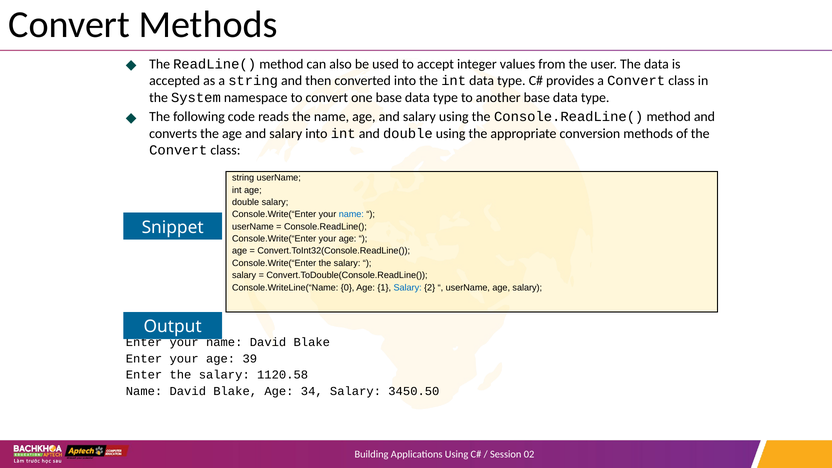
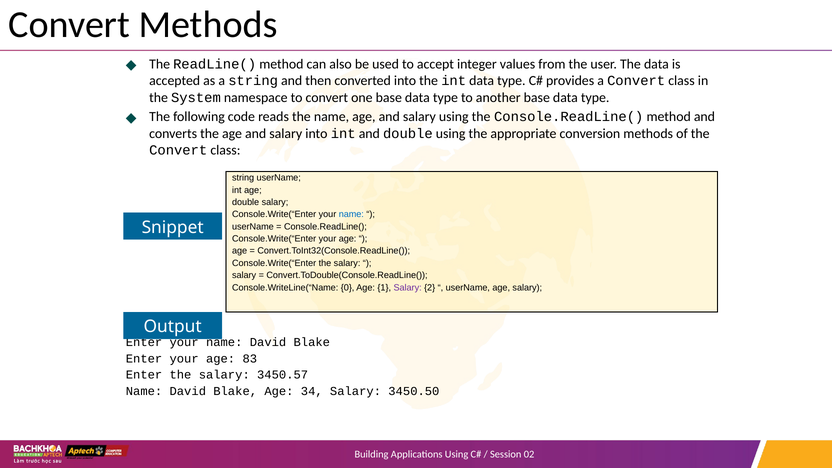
Salary at (408, 288) colour: blue -> purple
39: 39 -> 83
1120.58: 1120.58 -> 3450.57
